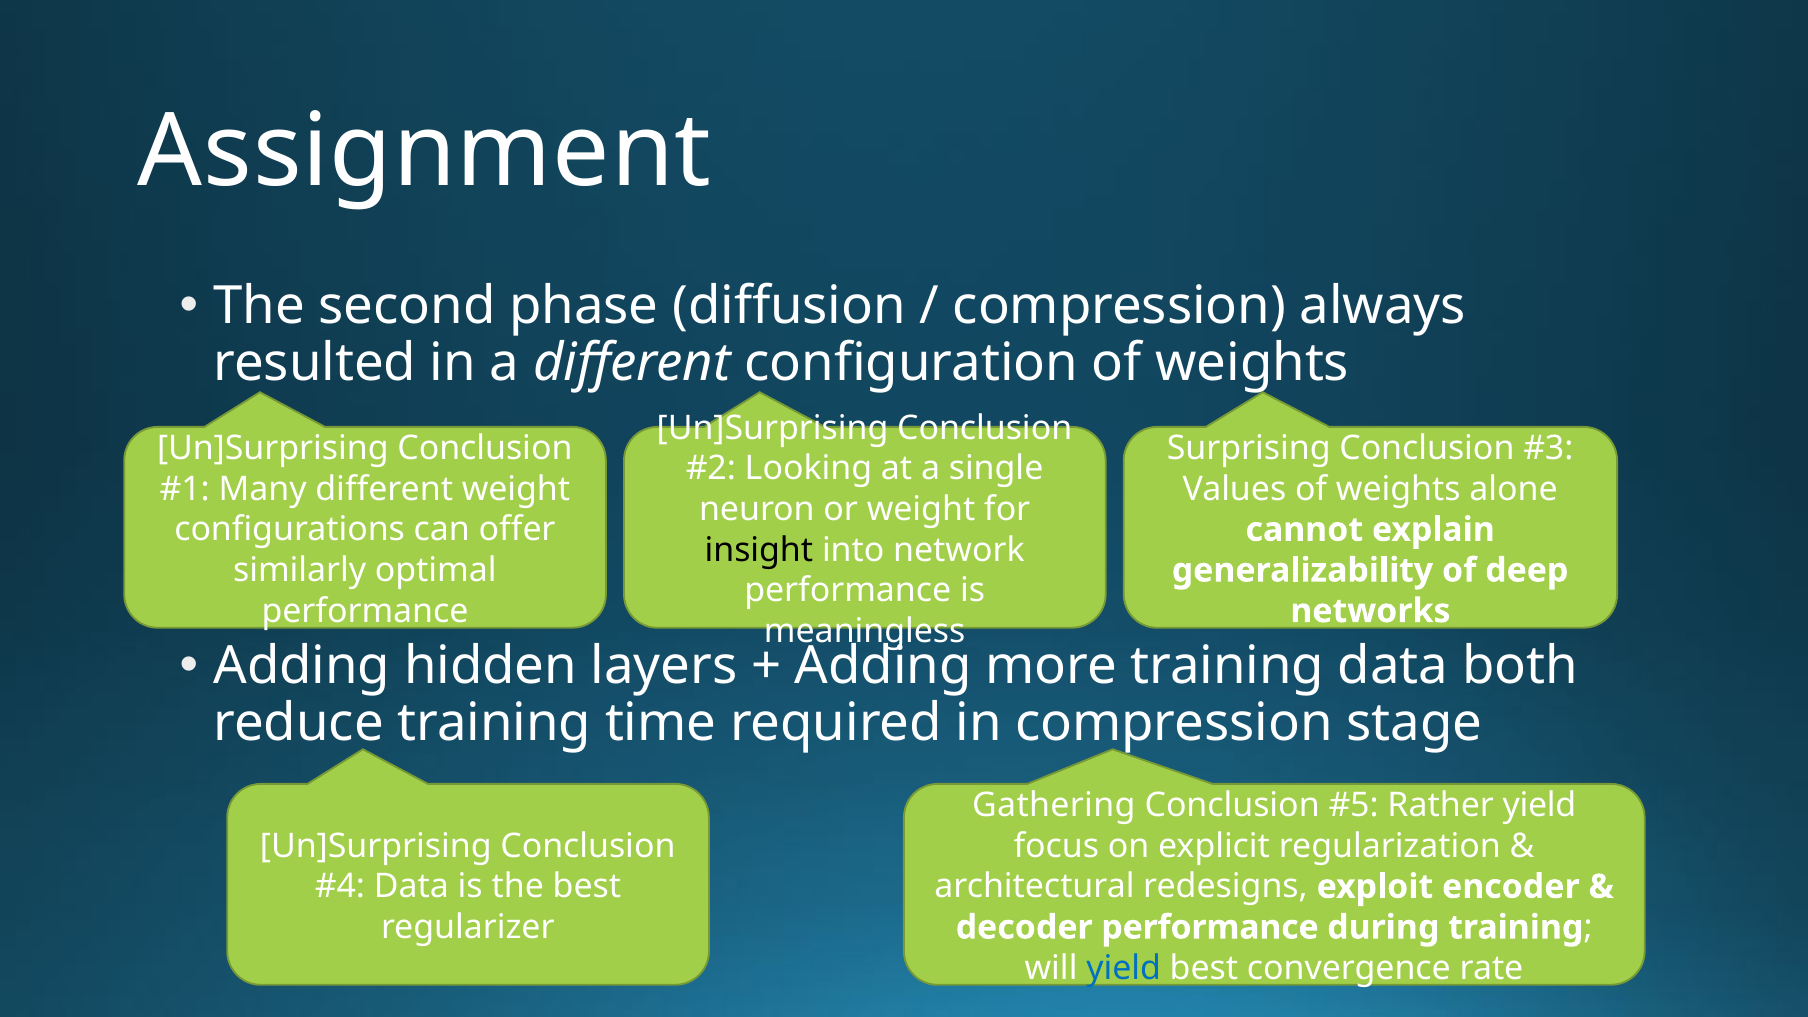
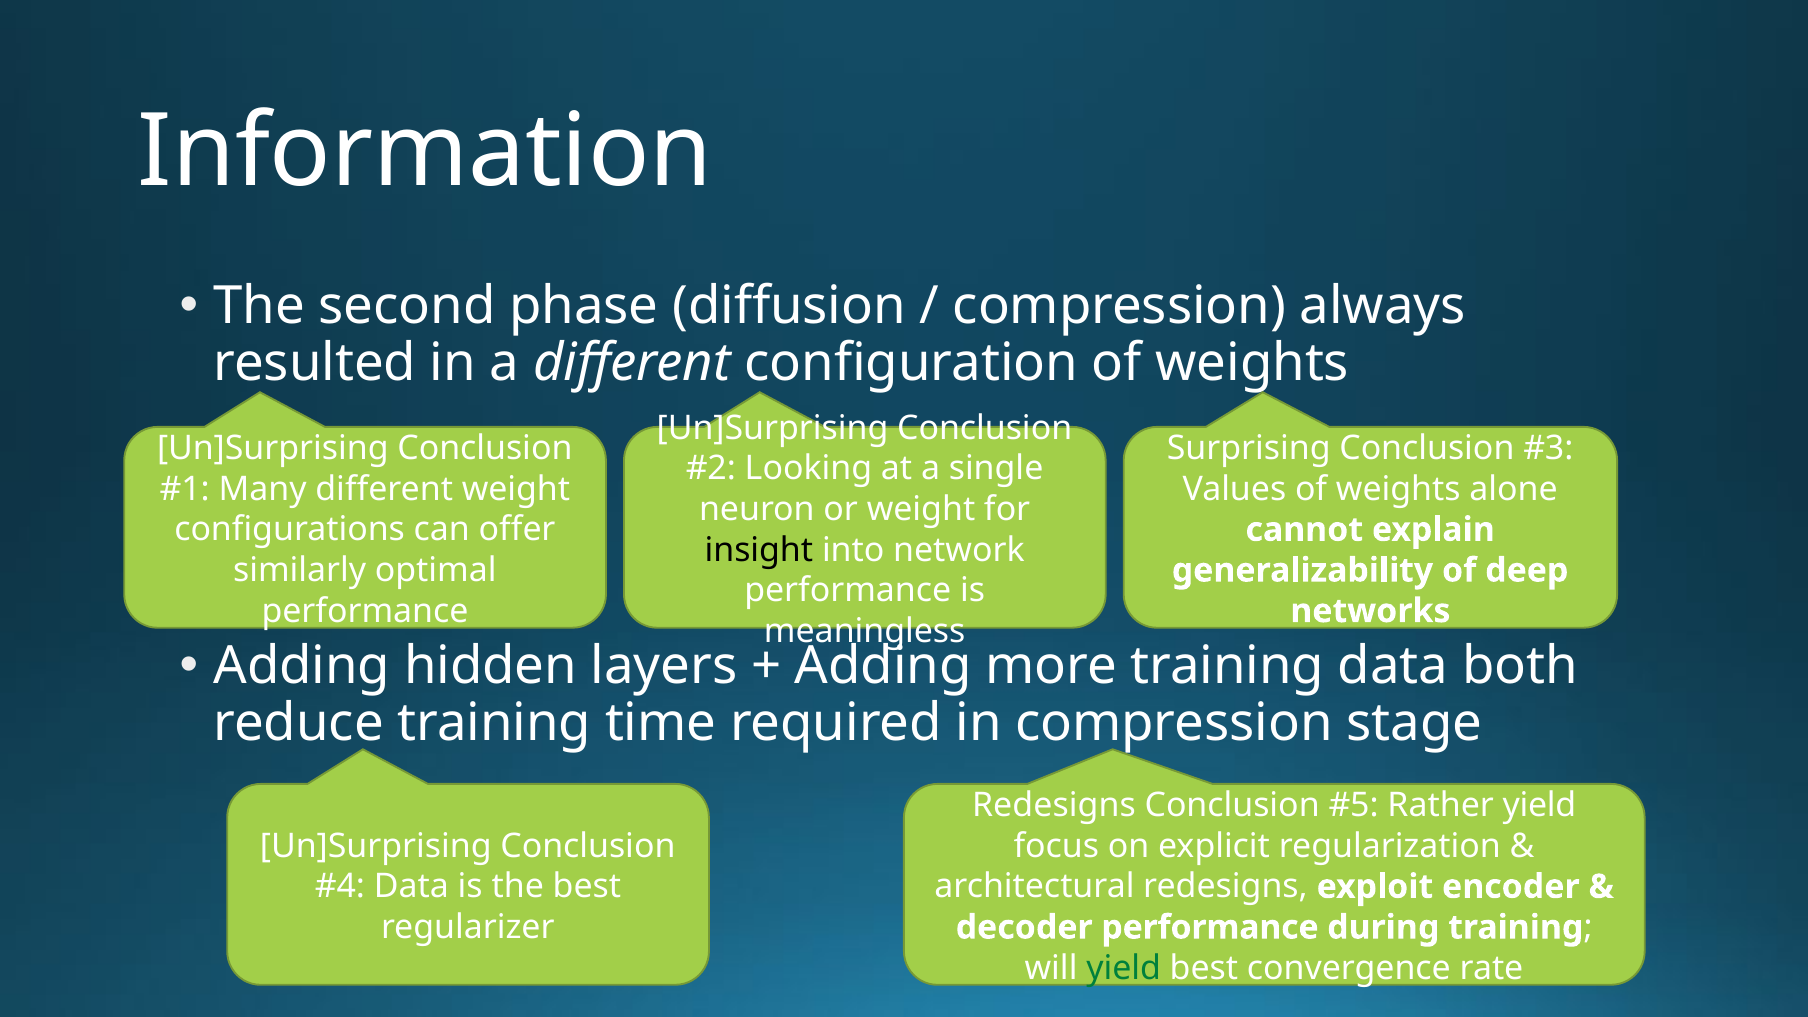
Assignment: Assignment -> Information
Gathering at (1054, 805): Gathering -> Redesigns
yield at (1124, 968) colour: blue -> green
